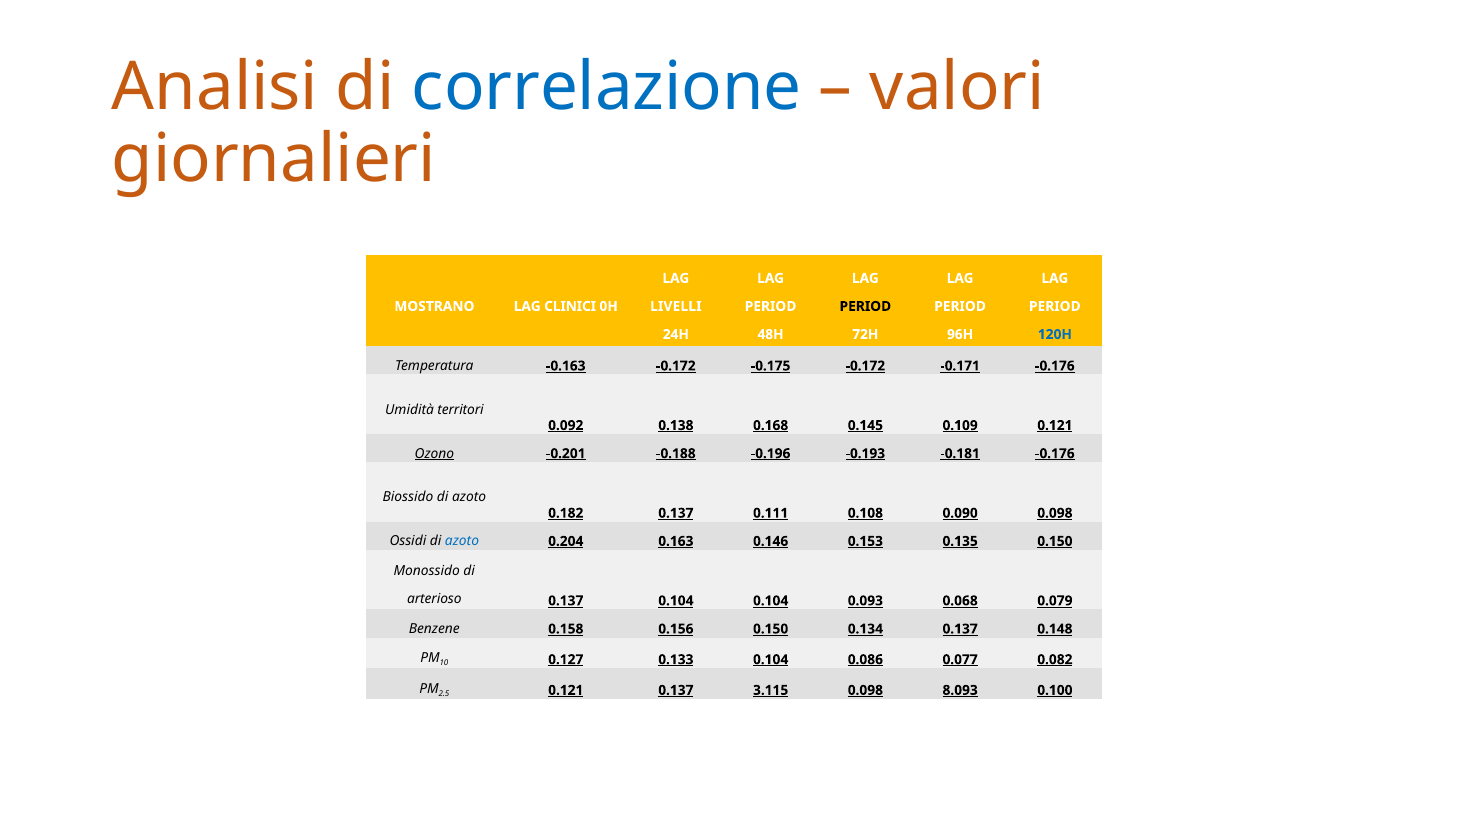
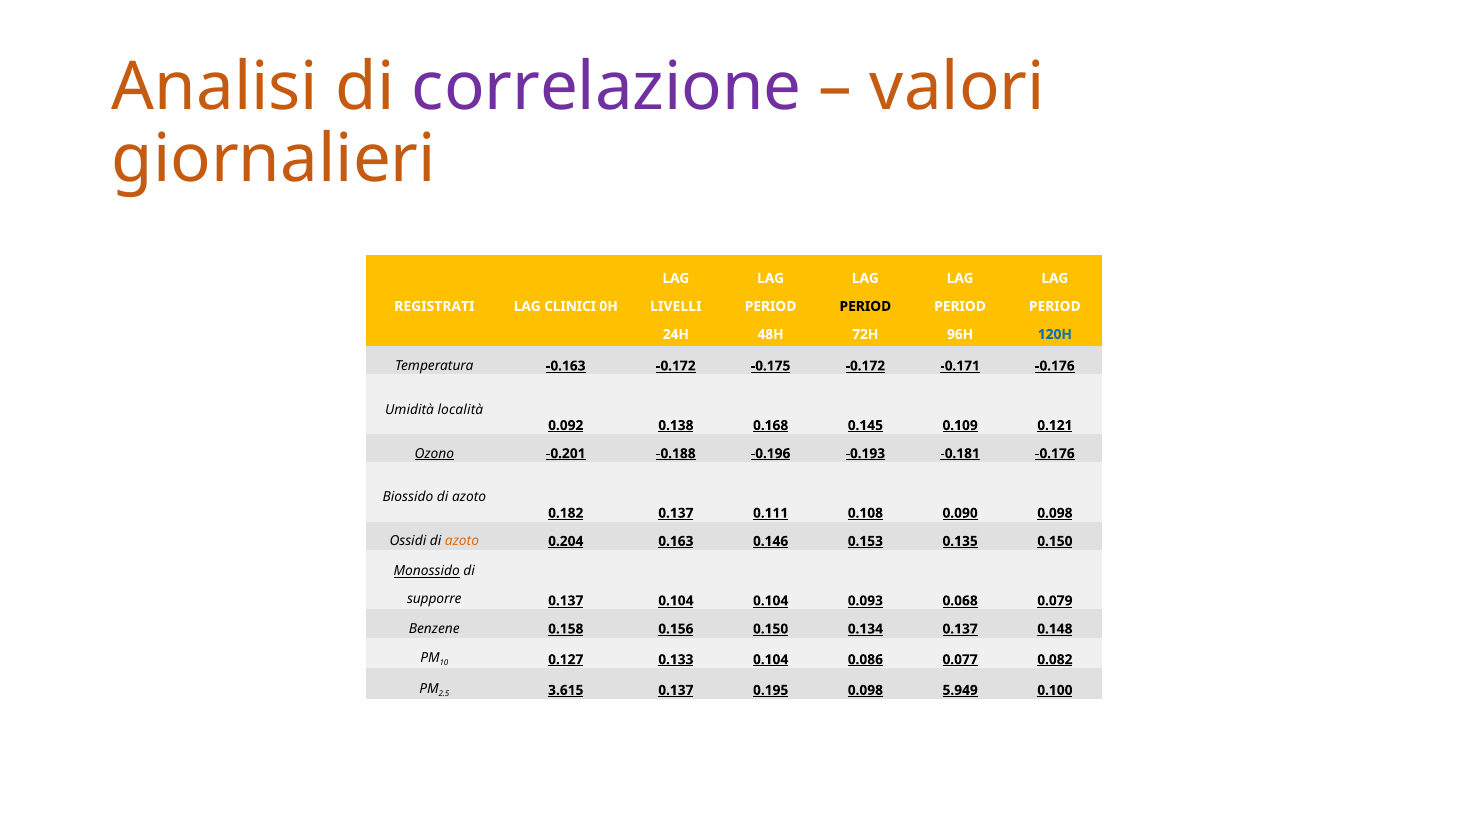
correlazione colour: blue -> purple
MOSTRANO: MOSTRANO -> REGISTRATI
territori: territori -> località
azoto at (462, 541) colour: blue -> orange
Monossido underline: none -> present
arterioso: arterioso -> supporre
0.121 at (566, 690): 0.121 -> 3.615
3.115: 3.115 -> 0.195
8.093: 8.093 -> 5.949
